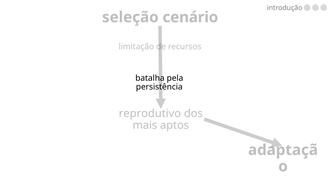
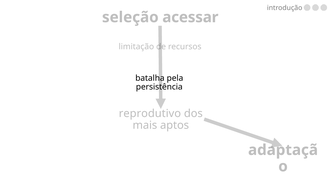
cenário: cenário -> acessar
